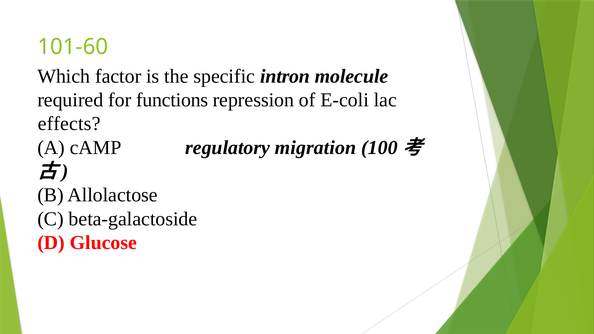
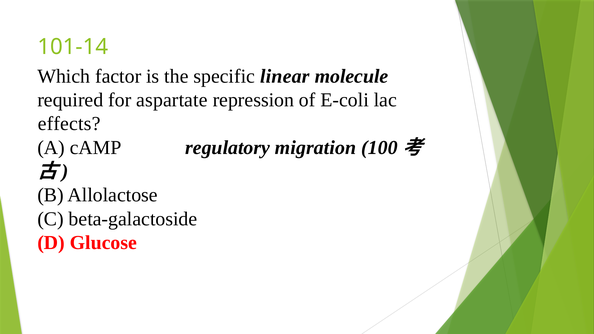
101-60: 101-60 -> 101-14
intron: intron -> linear
functions: functions -> aspartate
